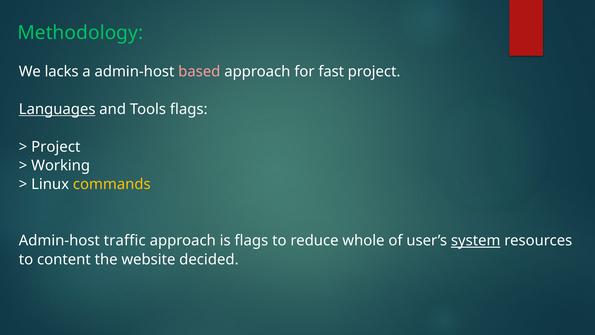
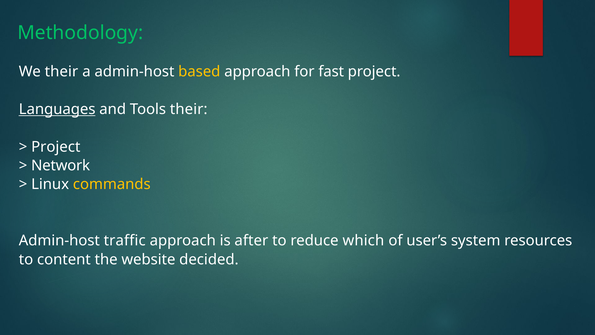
We lacks: lacks -> their
based colour: pink -> yellow
Tools flags: flags -> their
Working: Working -> Network
is flags: flags -> after
whole: whole -> which
system underline: present -> none
